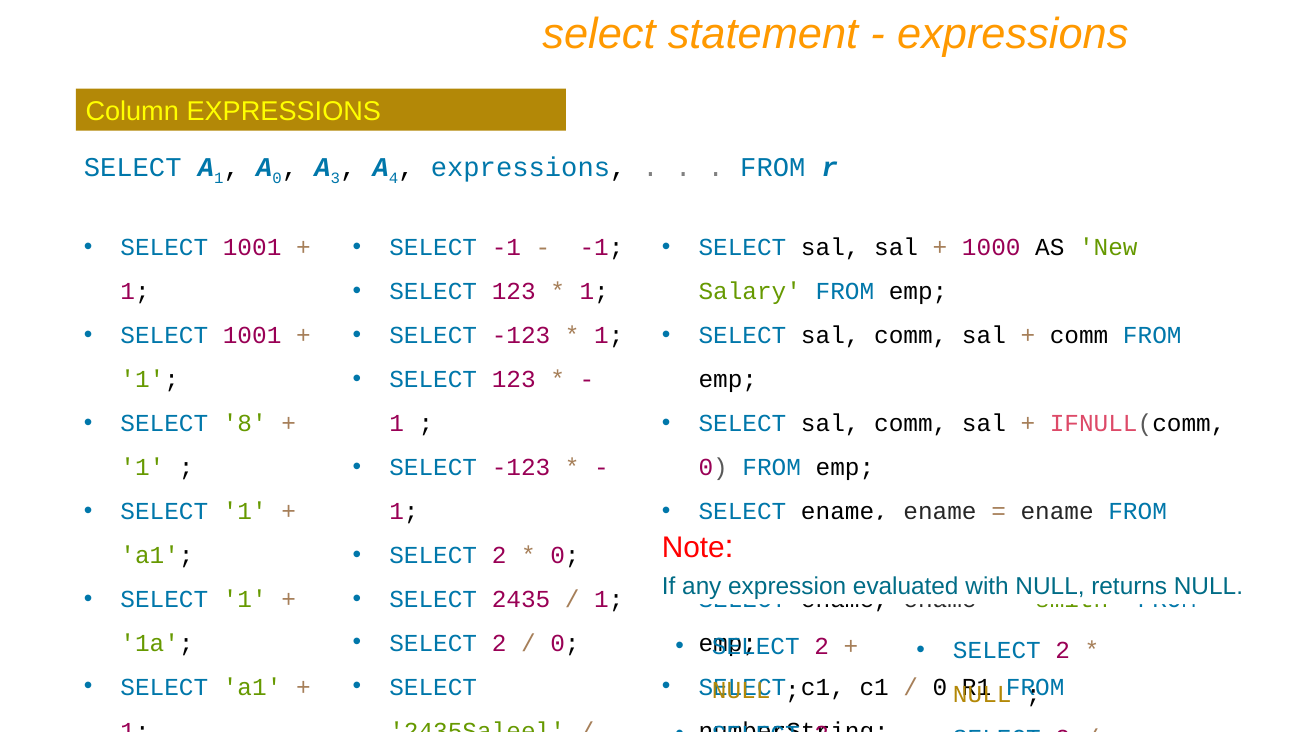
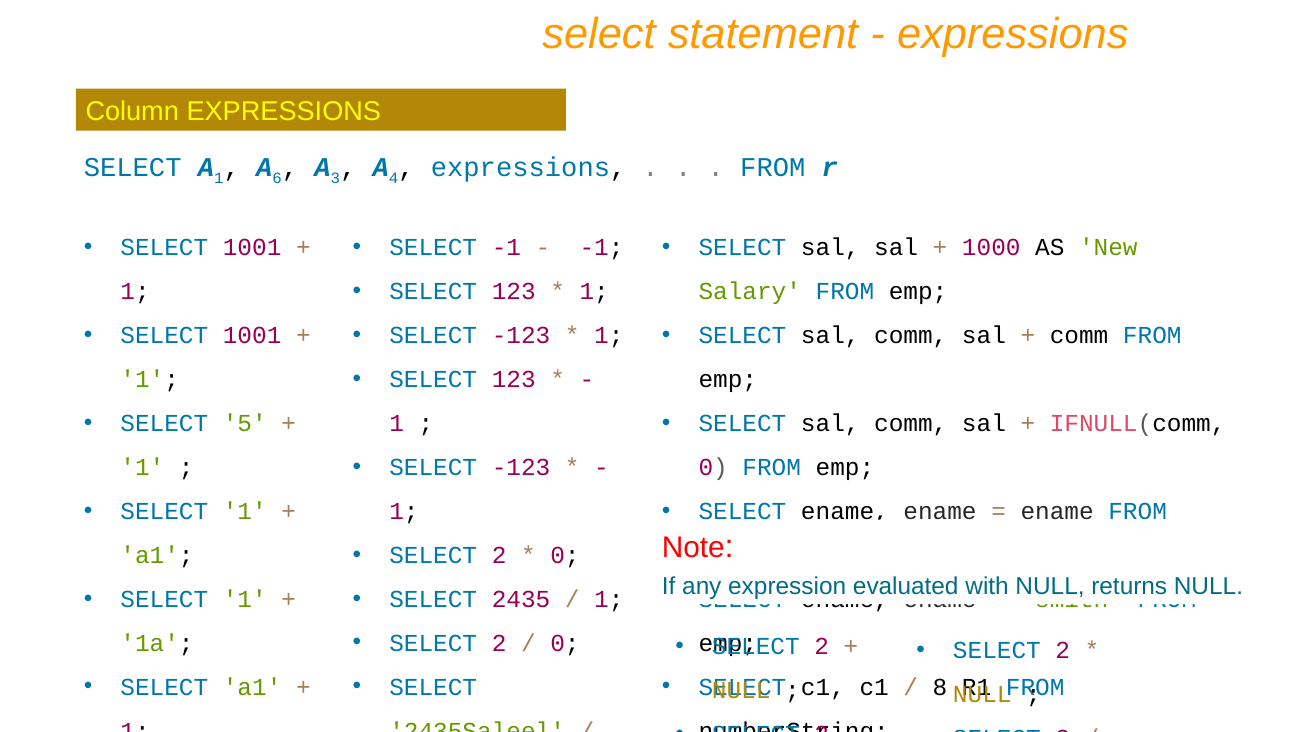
0 at (277, 178): 0 -> 6
8: 8 -> 5
0 at (940, 687): 0 -> 8
